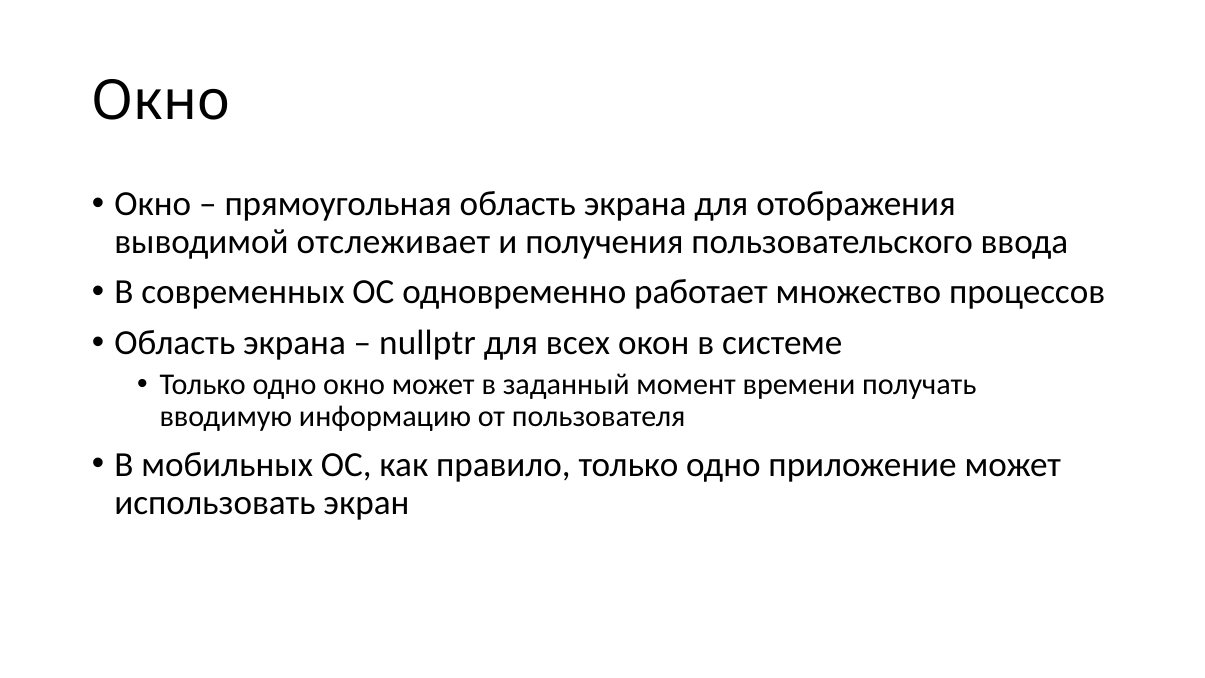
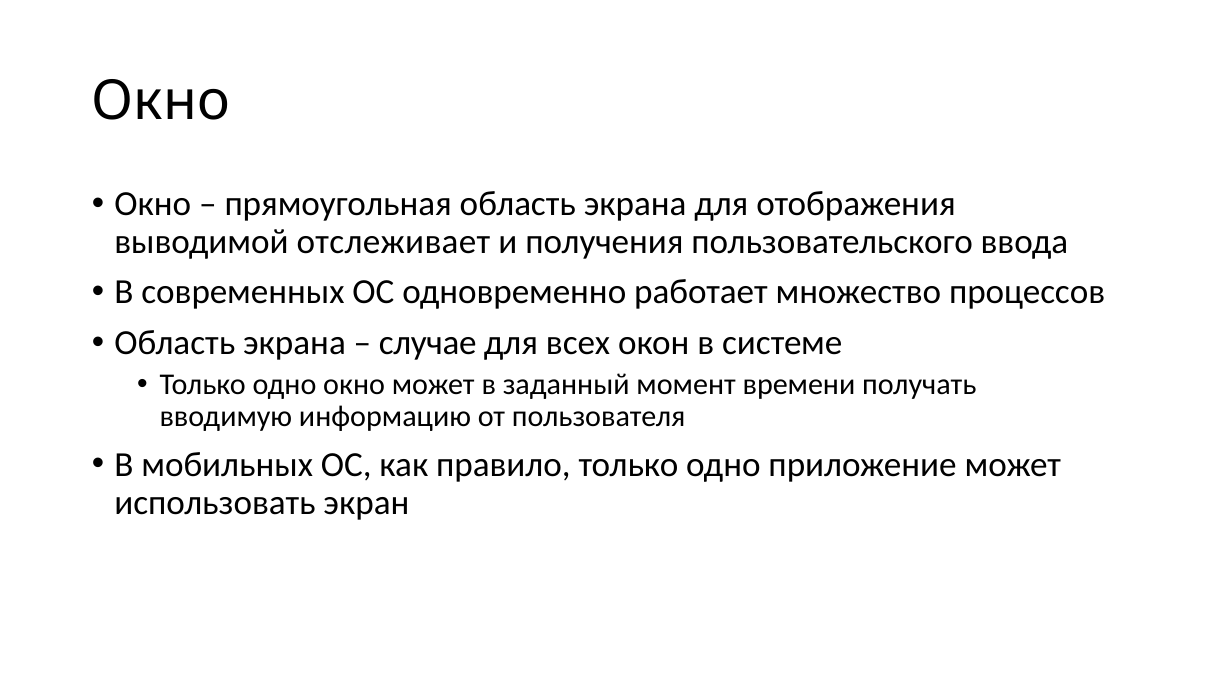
nullptr: nullptr -> случае
